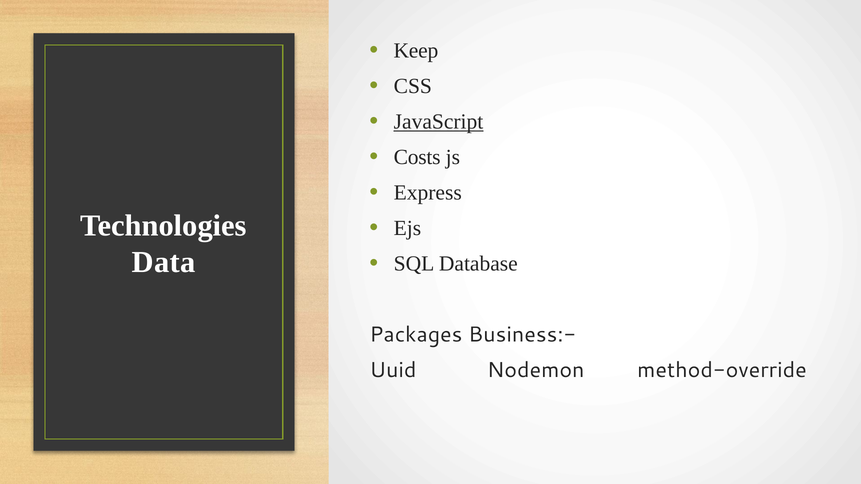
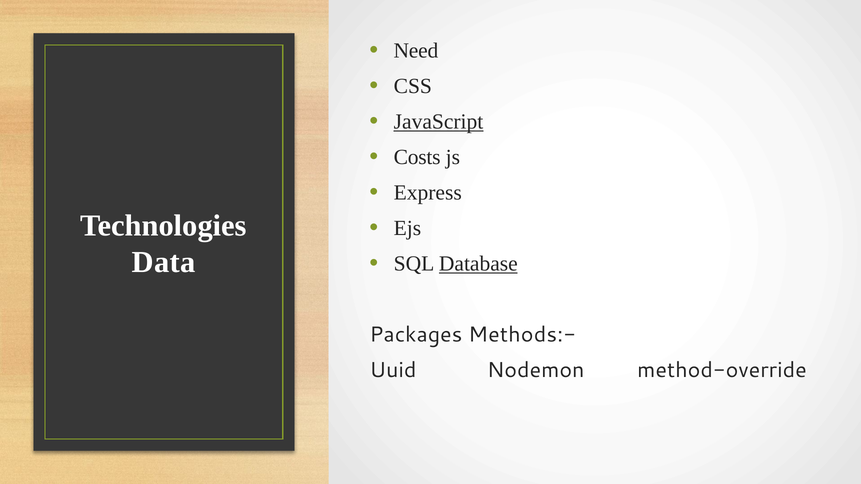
Keep: Keep -> Need
Database underline: none -> present
Business:-: Business:- -> Methods:-
